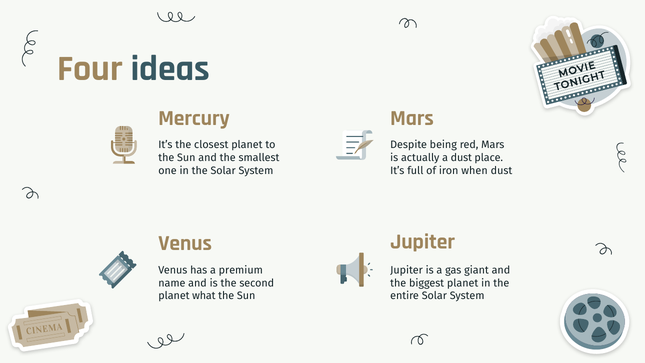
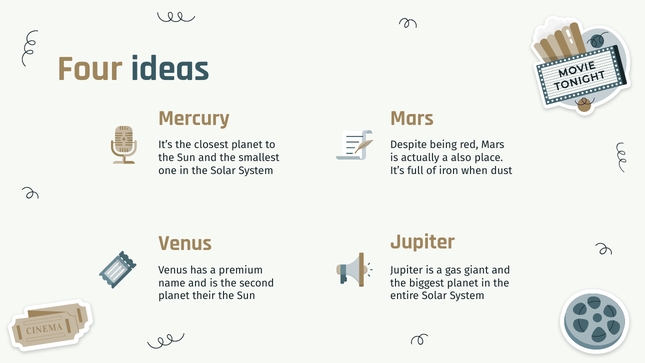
a dust: dust -> also
what: what -> their
